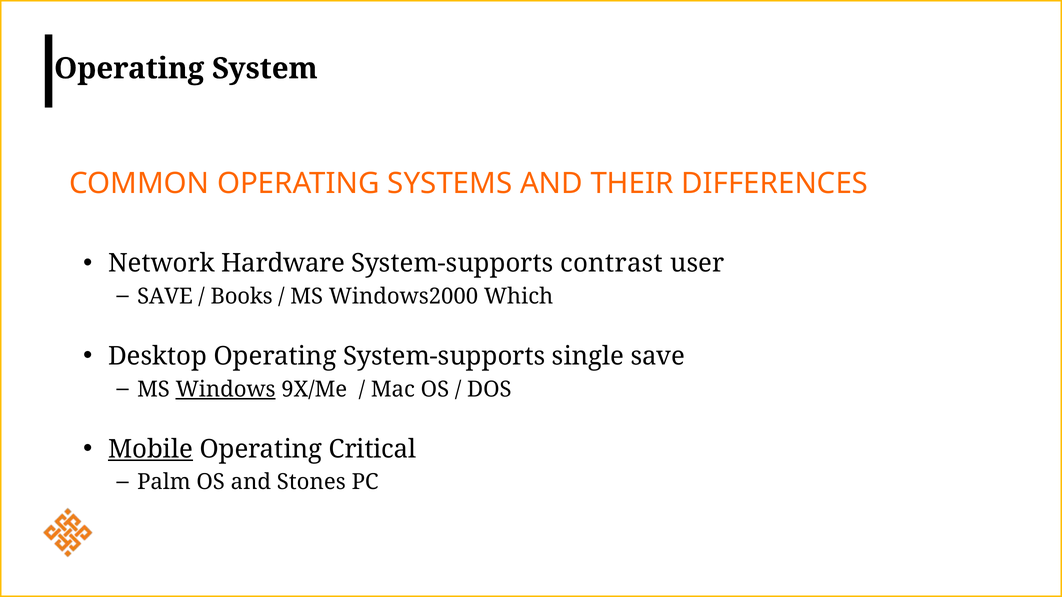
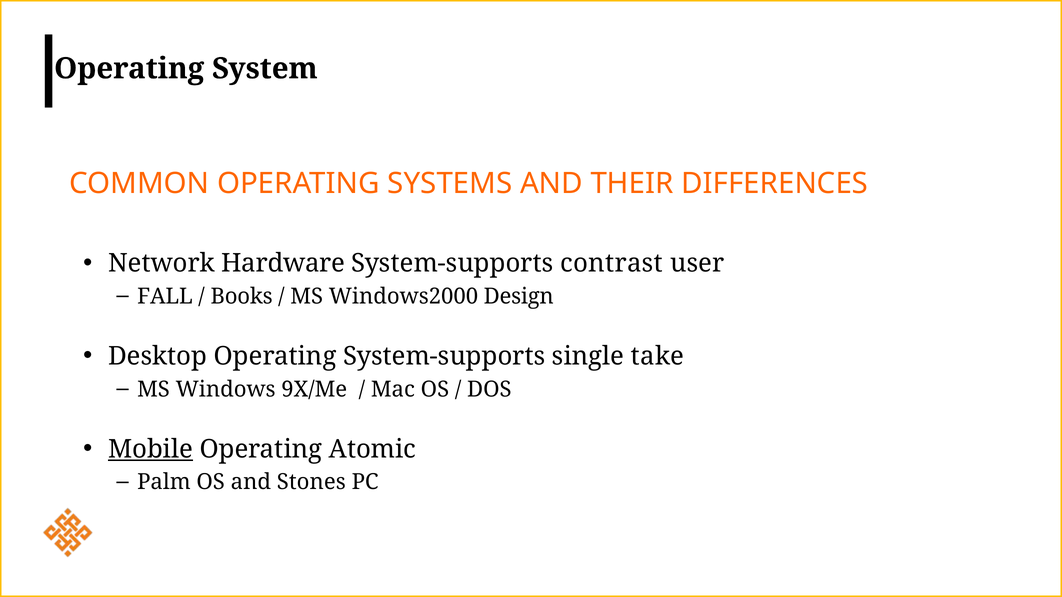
SAVE at (165, 297): SAVE -> FALL
Which: Which -> Design
single save: save -> take
Windows underline: present -> none
Critical: Critical -> Atomic
